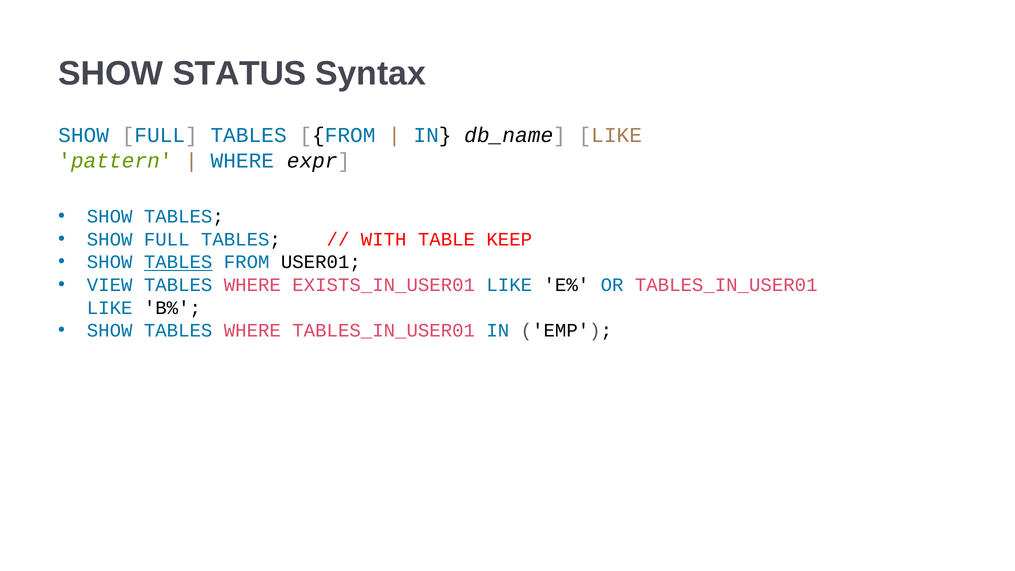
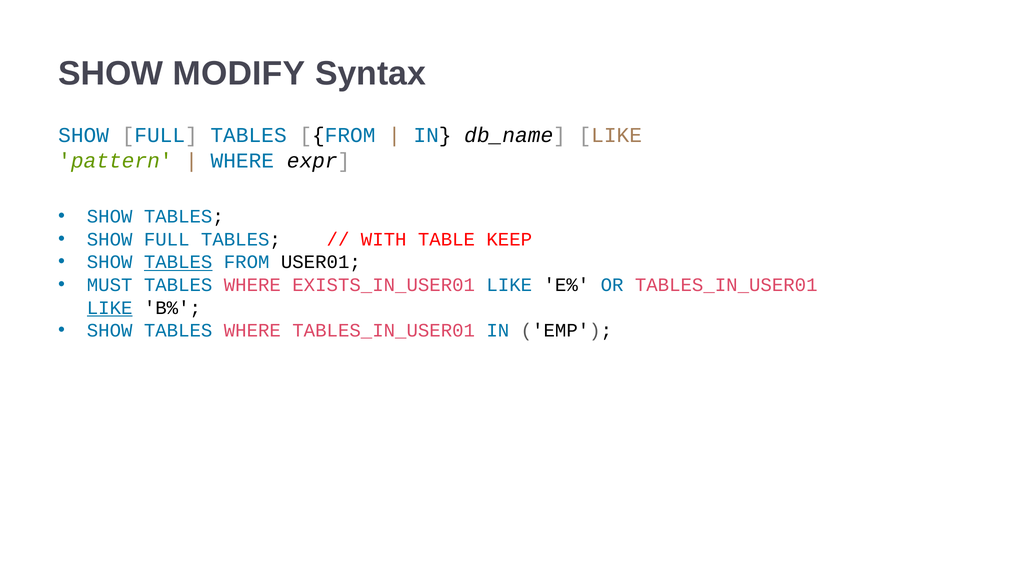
STATUS: STATUS -> MODIFY
VIEW: VIEW -> MUST
LIKE at (110, 308) underline: none -> present
